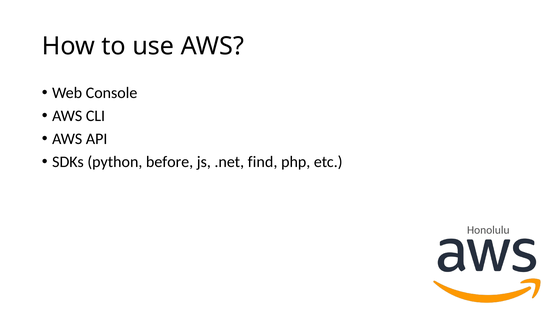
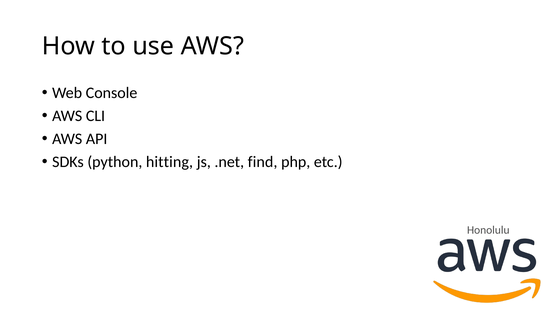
before: before -> hitting
